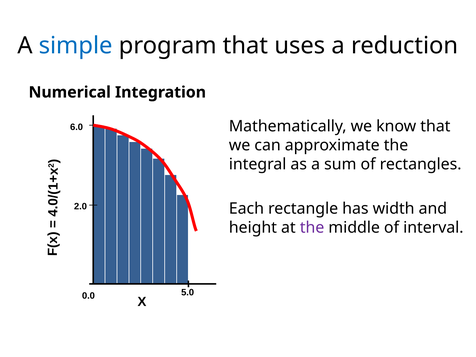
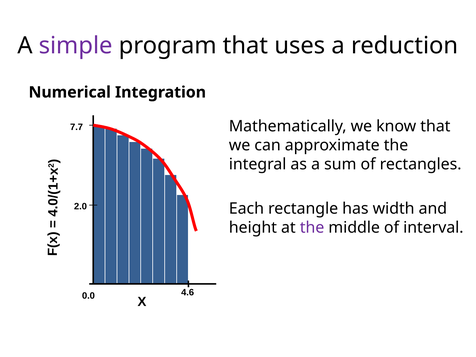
simple colour: blue -> purple
6.0: 6.0 -> 7.7
5.0: 5.0 -> 4.6
